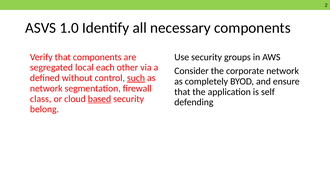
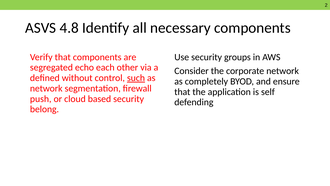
1.0: 1.0 -> 4.8
local: local -> echo
class: class -> push
based underline: present -> none
